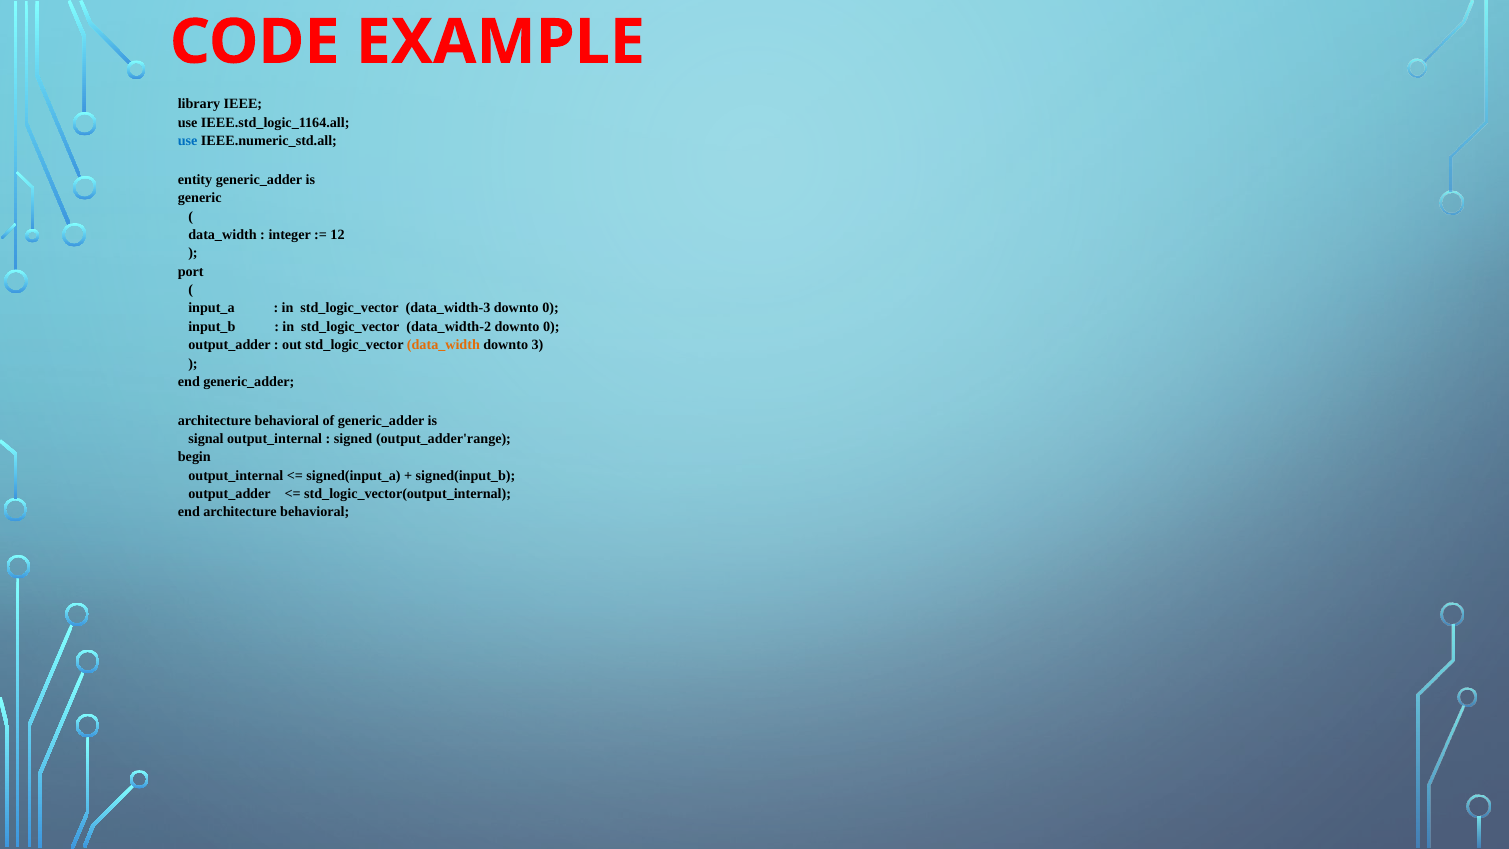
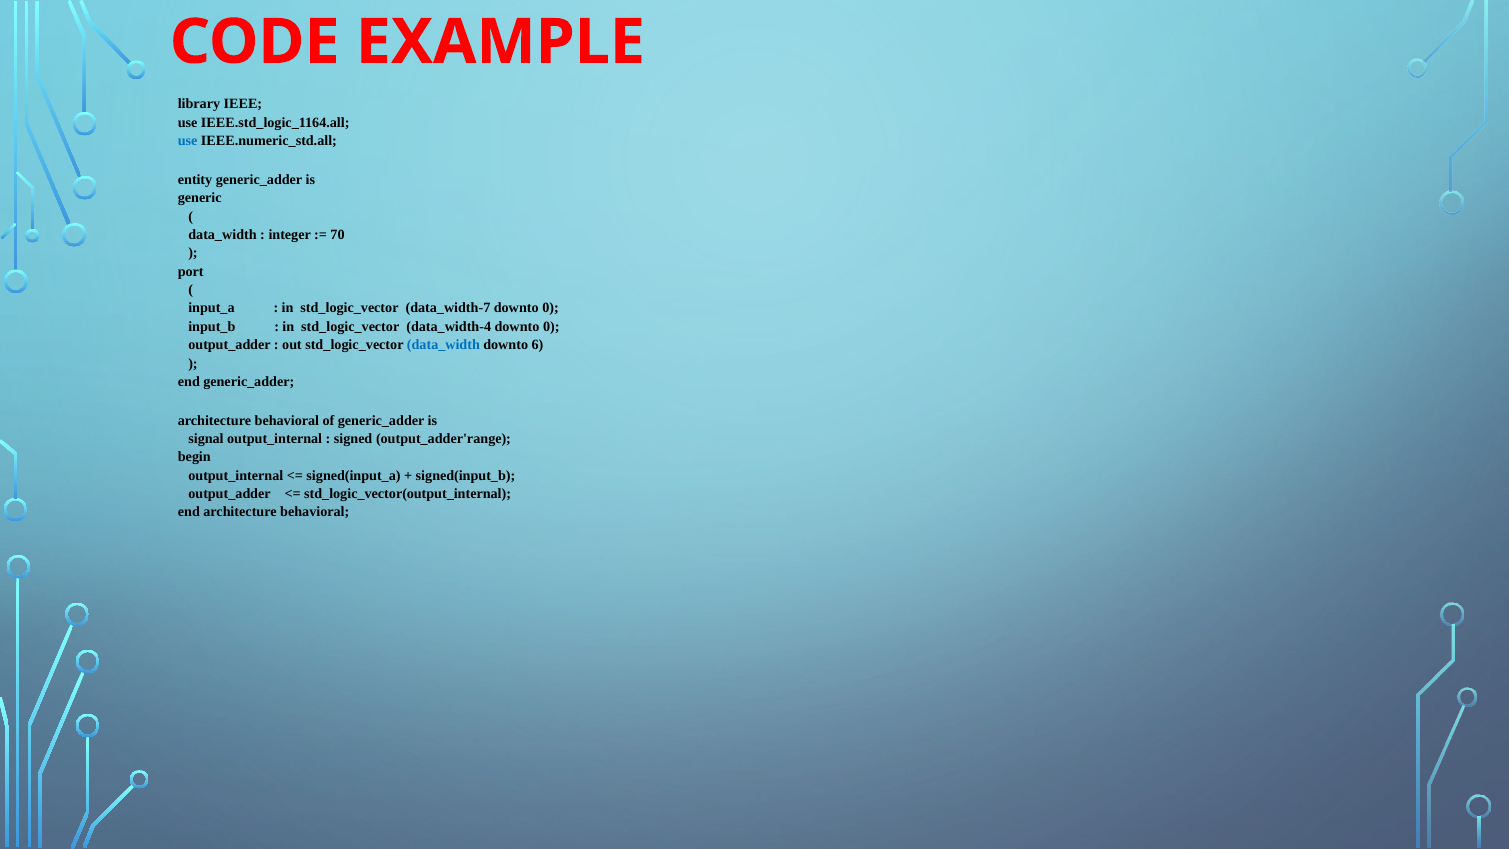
12: 12 -> 70
data_width-3: data_width-3 -> data_width-7
data_width-2: data_width-2 -> data_width-4
data_width at (443, 345) colour: orange -> blue
3: 3 -> 6
